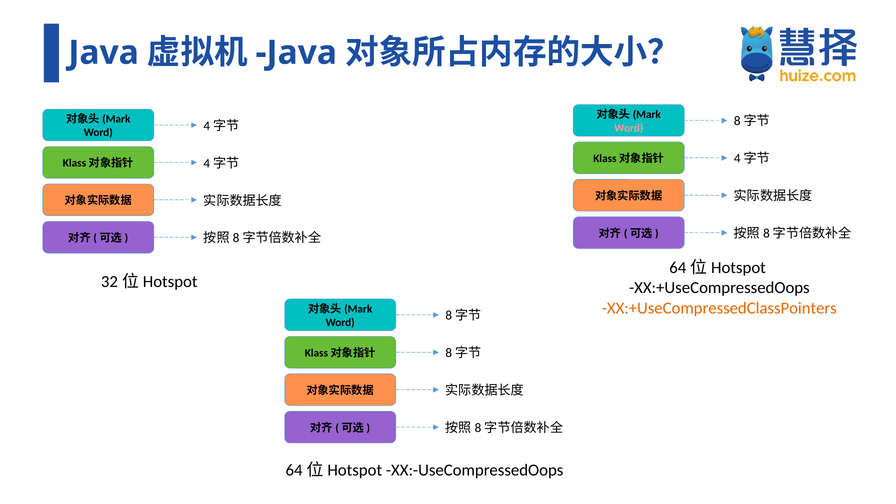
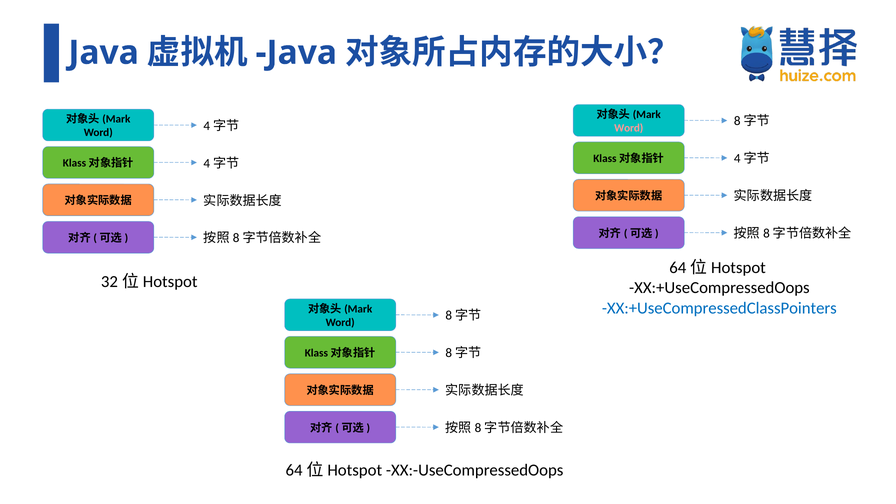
XX:+UseCompressedClassPointers colour: orange -> blue
